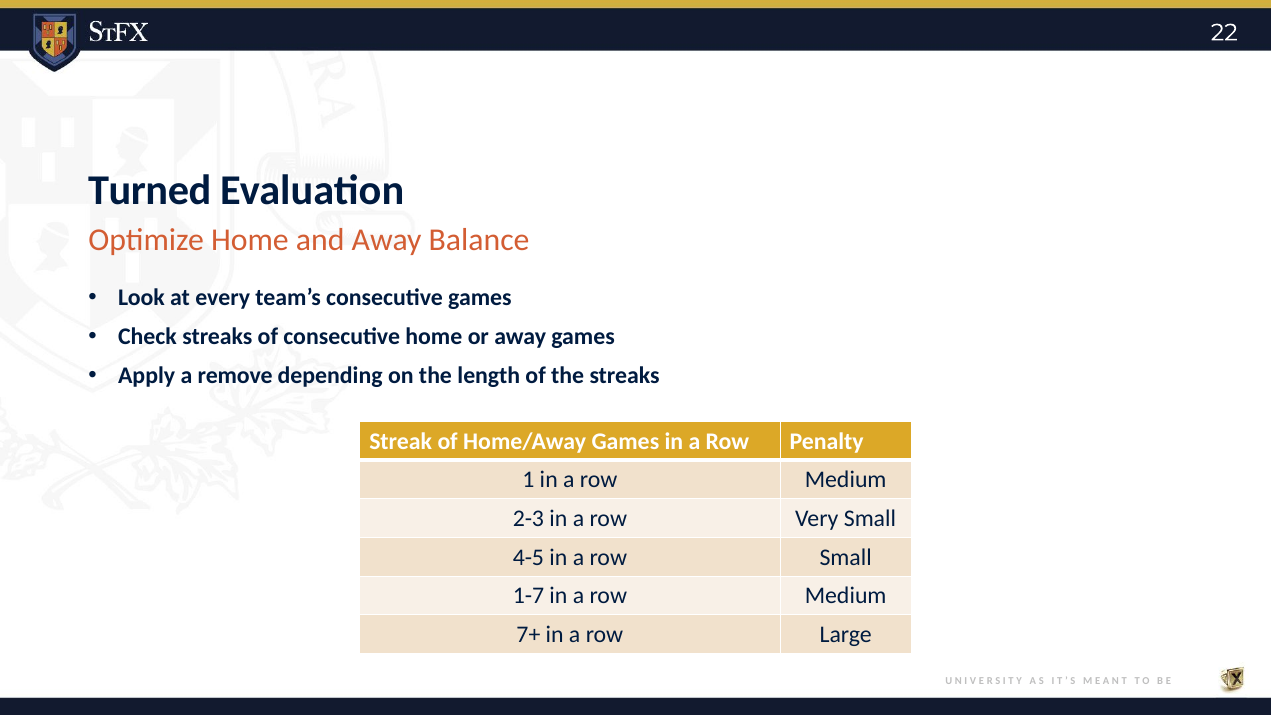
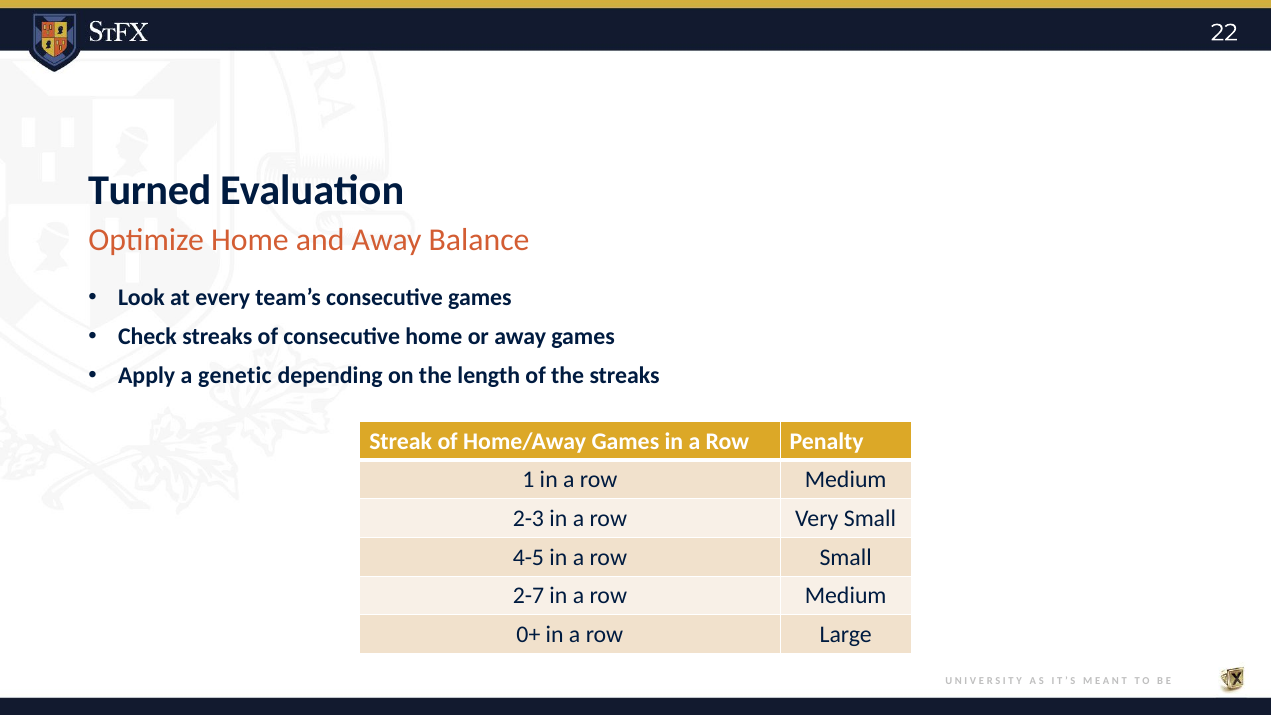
remove: remove -> genetic
1-7: 1-7 -> 2-7
7+: 7+ -> 0+
